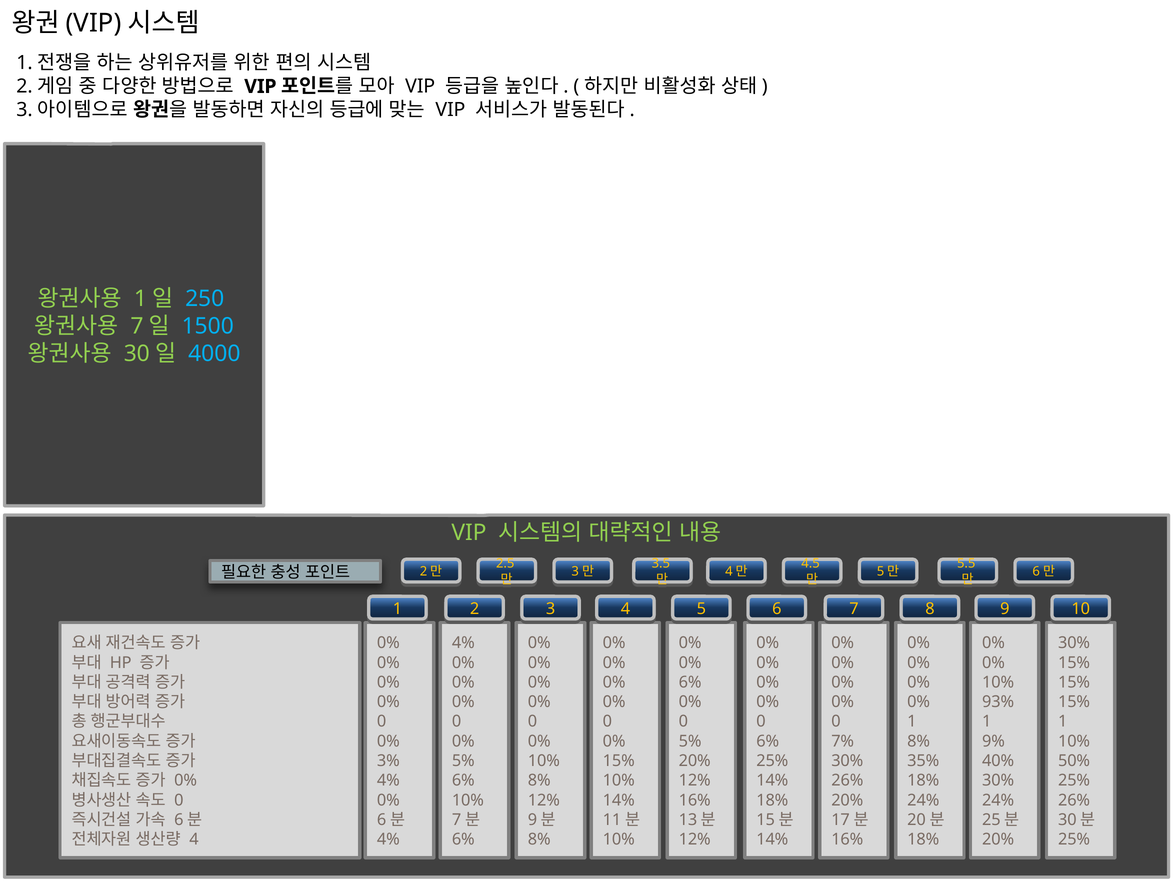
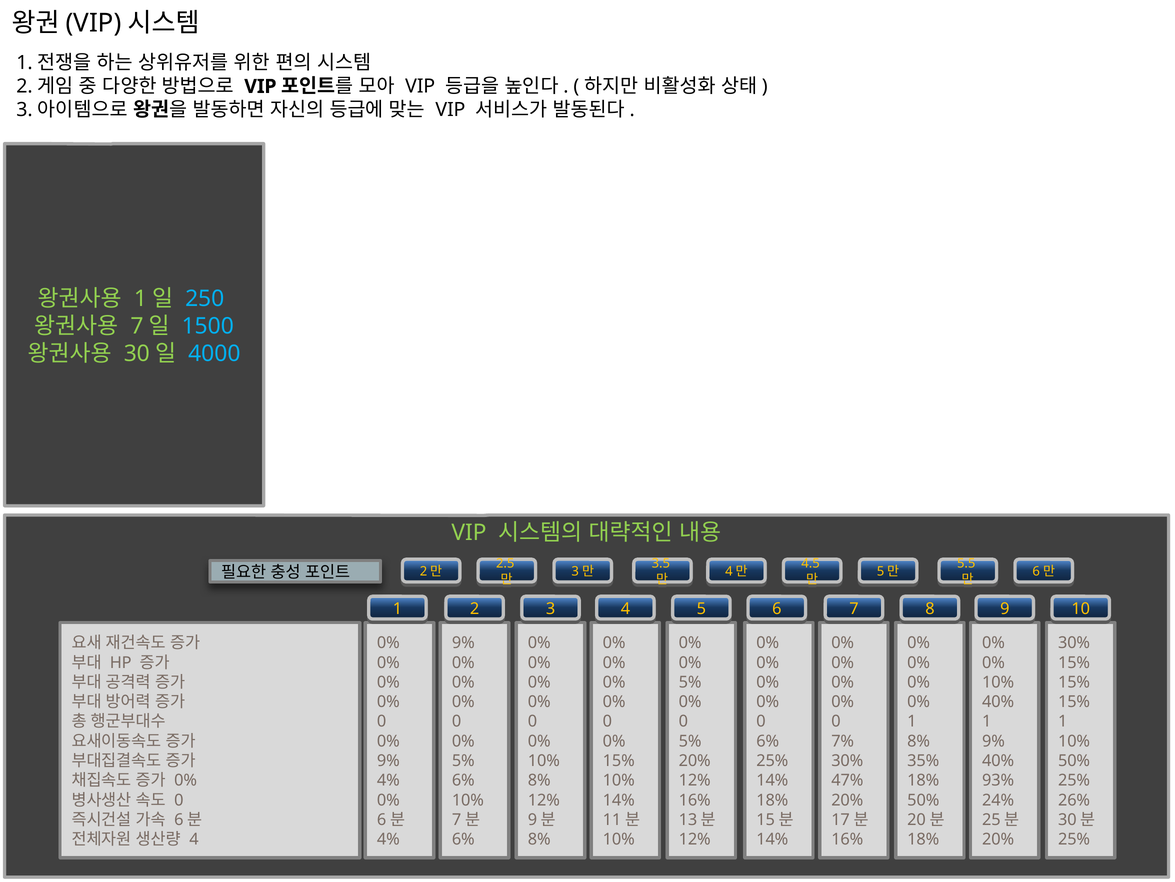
4% at (463, 643): 4% -> 9%
6% at (690, 682): 6% -> 5%
93% at (998, 701): 93% -> 40%
3% at (388, 760): 3% -> 9%
26% at (847, 780): 26% -> 47%
30% at (998, 780): 30% -> 93%
24% at (923, 799): 24% -> 50%
